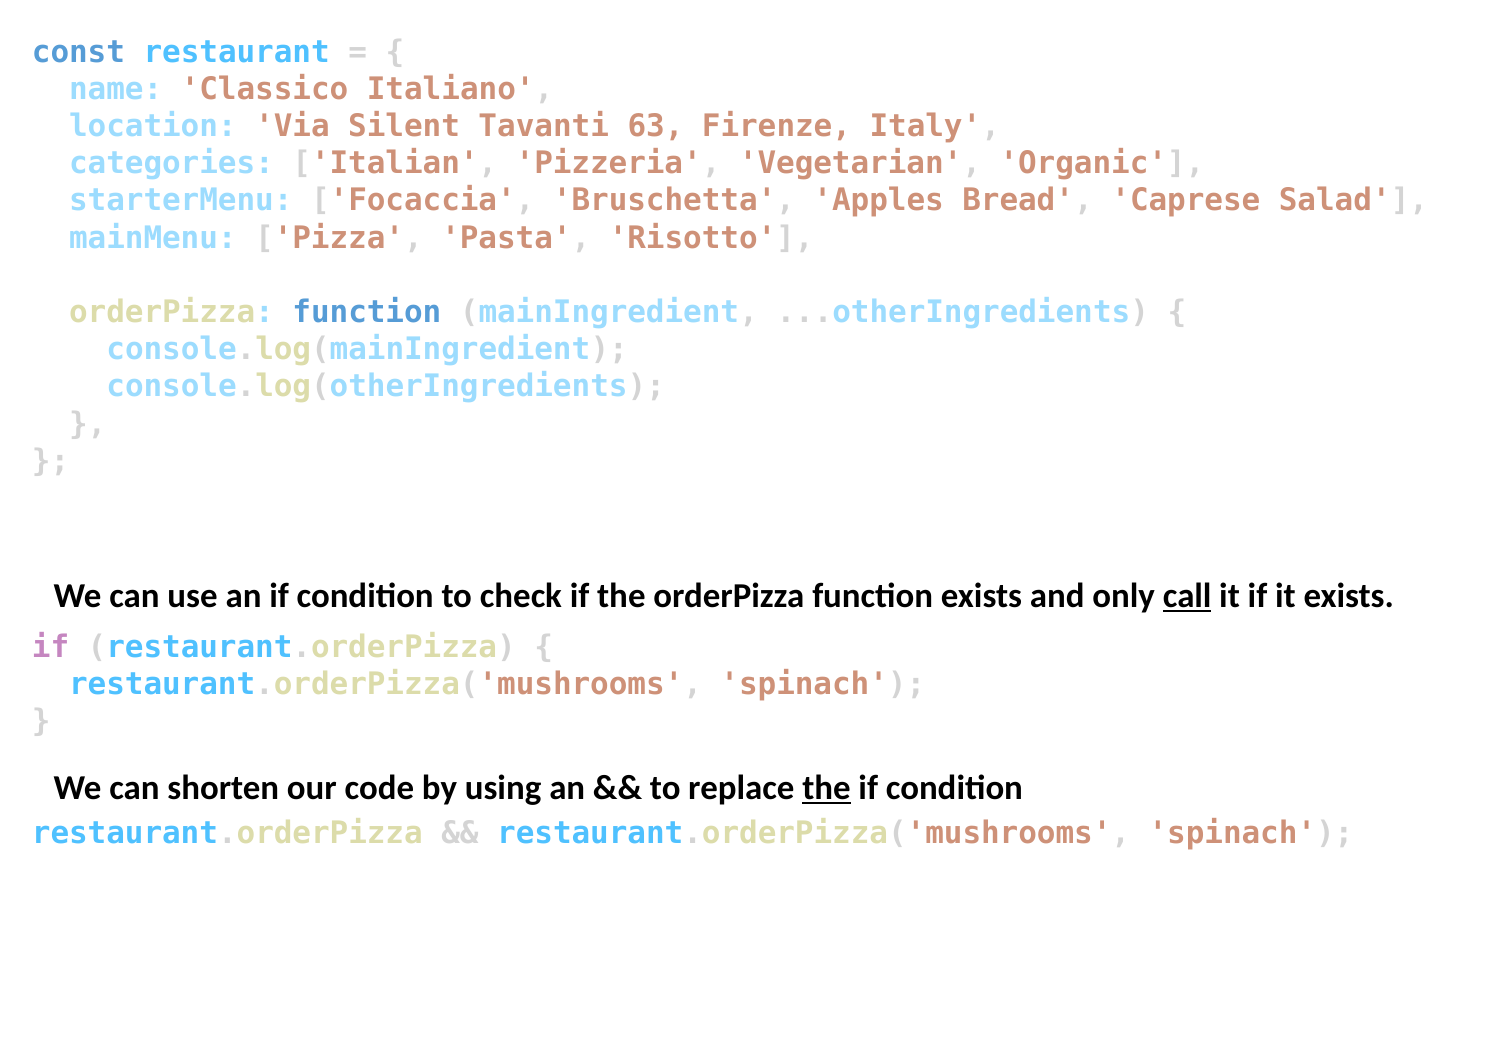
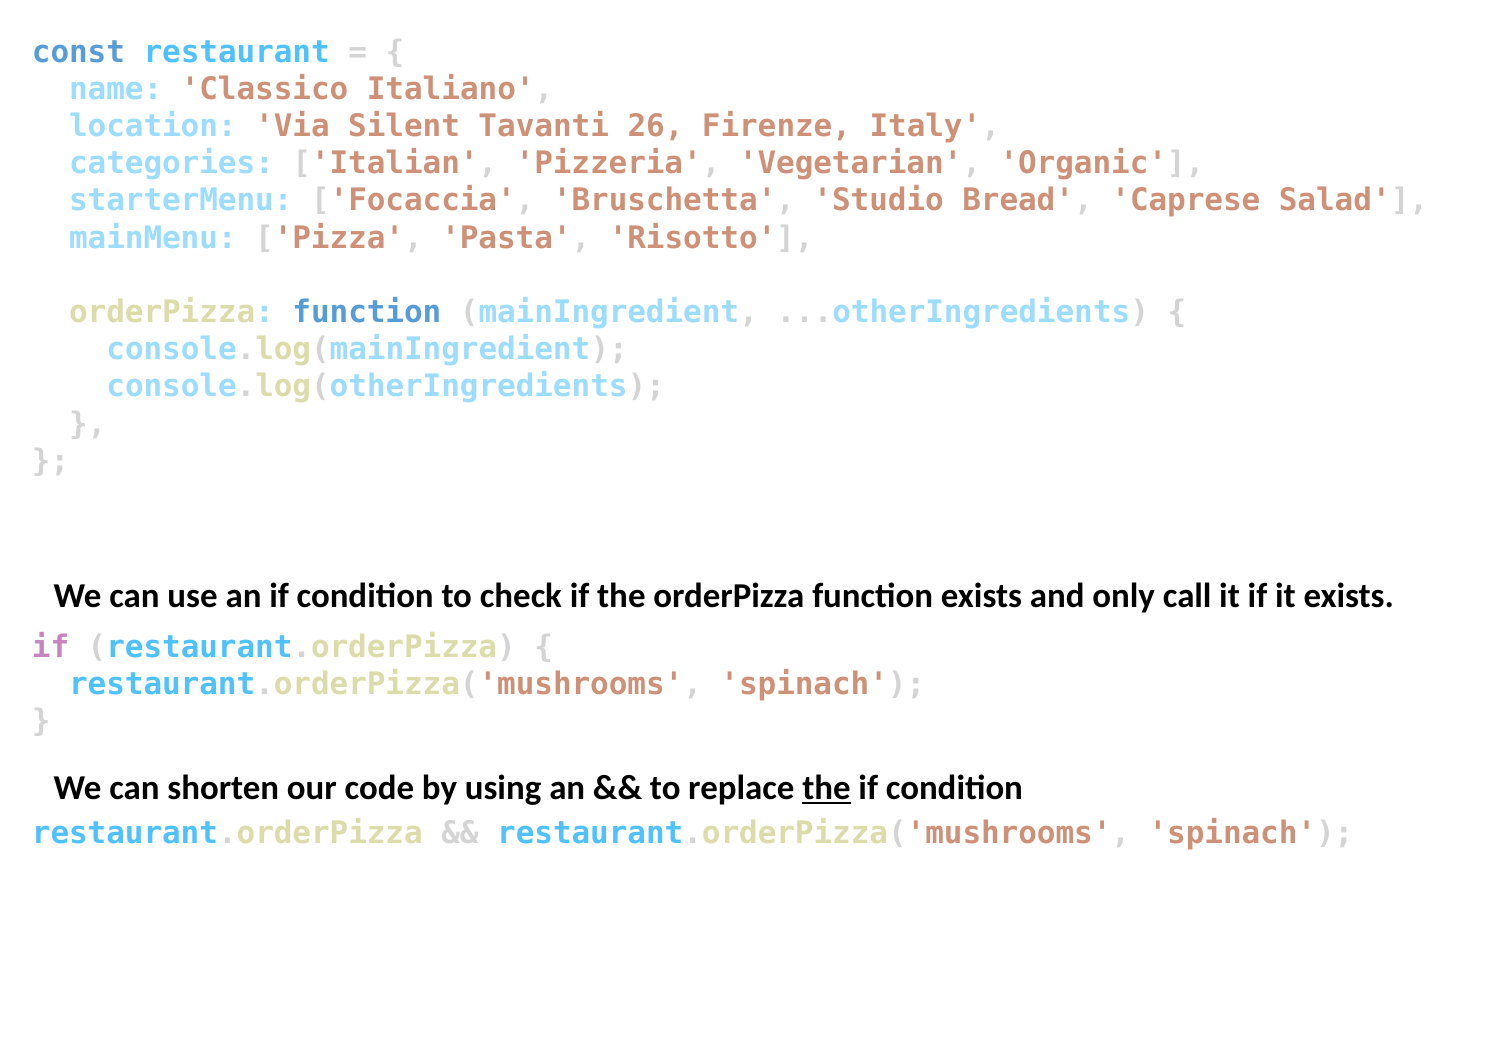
63: 63 -> 26
Apples: Apples -> Studio
call underline: present -> none
